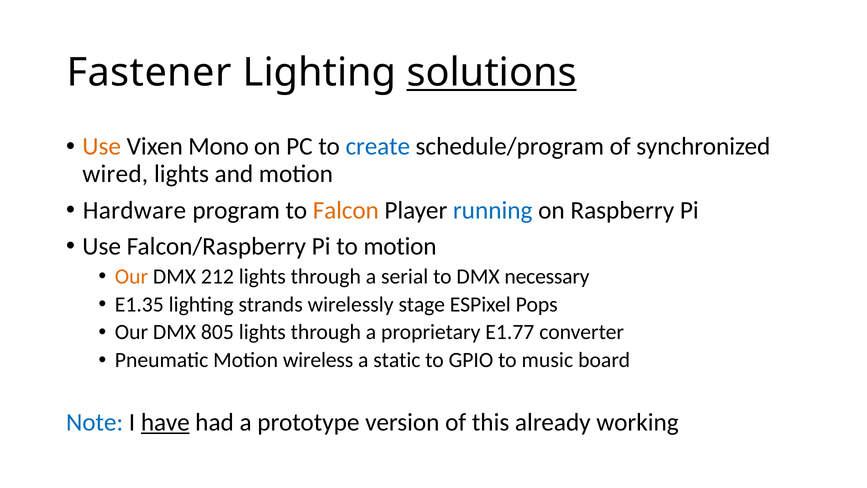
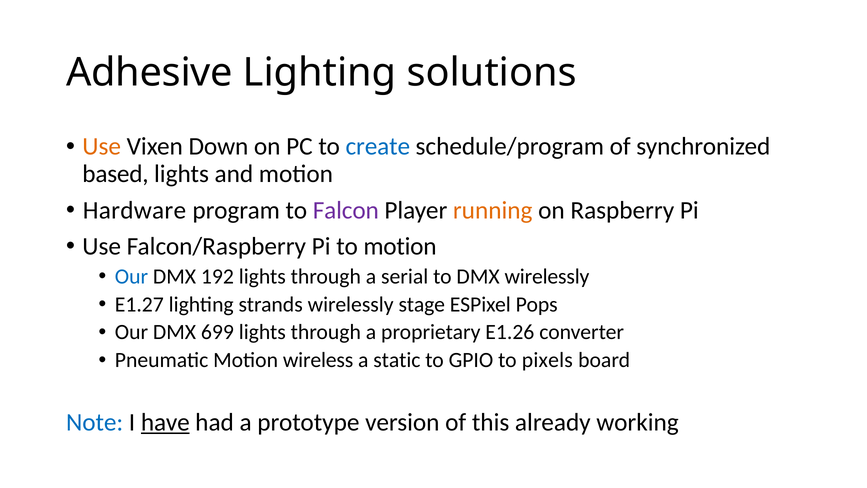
Fastener: Fastener -> Adhesive
solutions underline: present -> none
Mono: Mono -> Down
wired: wired -> based
Falcon colour: orange -> purple
running colour: blue -> orange
Our at (131, 276) colour: orange -> blue
212: 212 -> 192
DMX necessary: necessary -> wirelessly
E1.35: E1.35 -> E1.27
805: 805 -> 699
E1.77: E1.77 -> E1.26
music: music -> pixels
